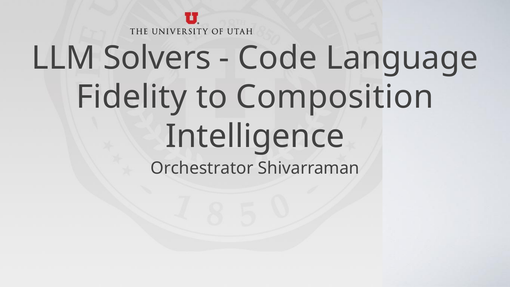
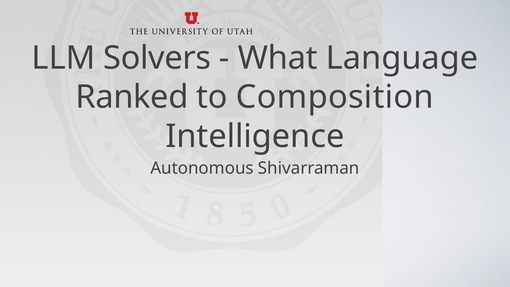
Code: Code -> What
Fidelity: Fidelity -> Ranked
Orchestrator: Orchestrator -> Autonomous
